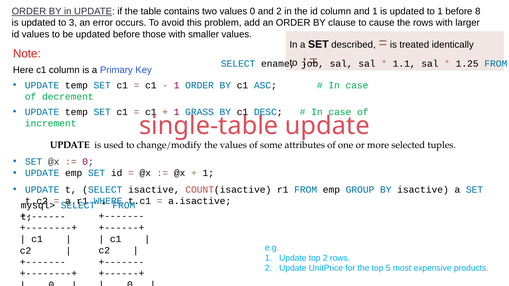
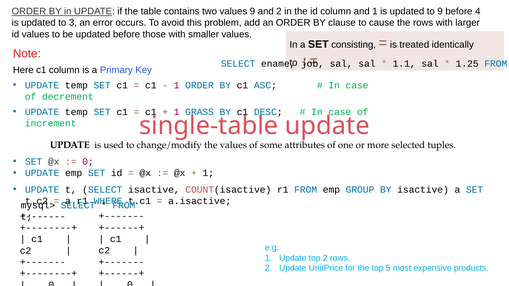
values 0: 0 -> 9
to 1: 1 -> 9
8: 8 -> 4
described: described -> consisting
